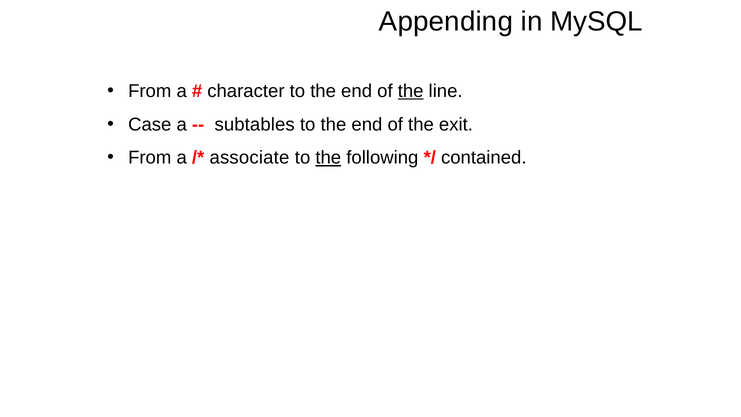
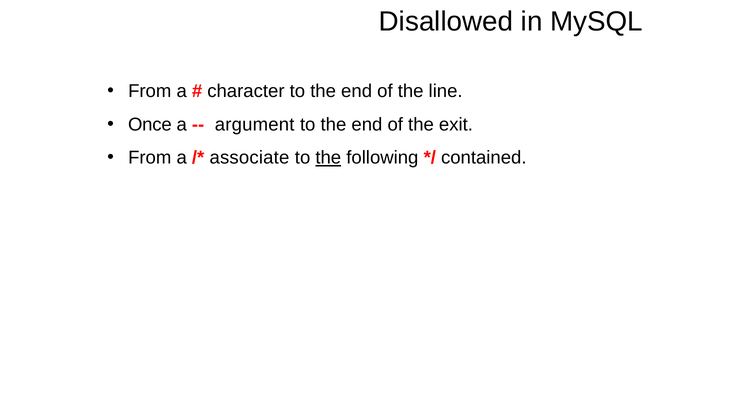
Appending: Appending -> Disallowed
the at (411, 91) underline: present -> none
Case: Case -> Once
subtables: subtables -> argument
